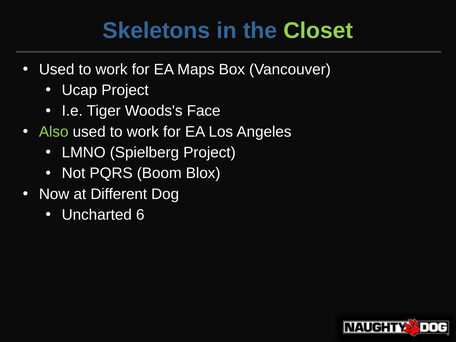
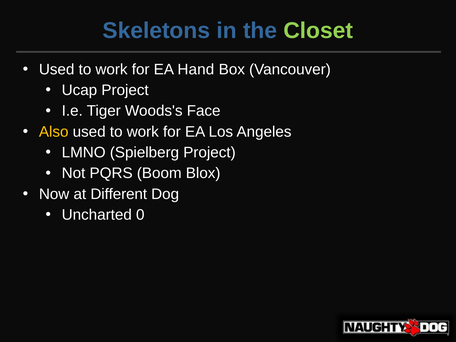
Maps: Maps -> Hand
Also colour: light green -> yellow
6: 6 -> 0
